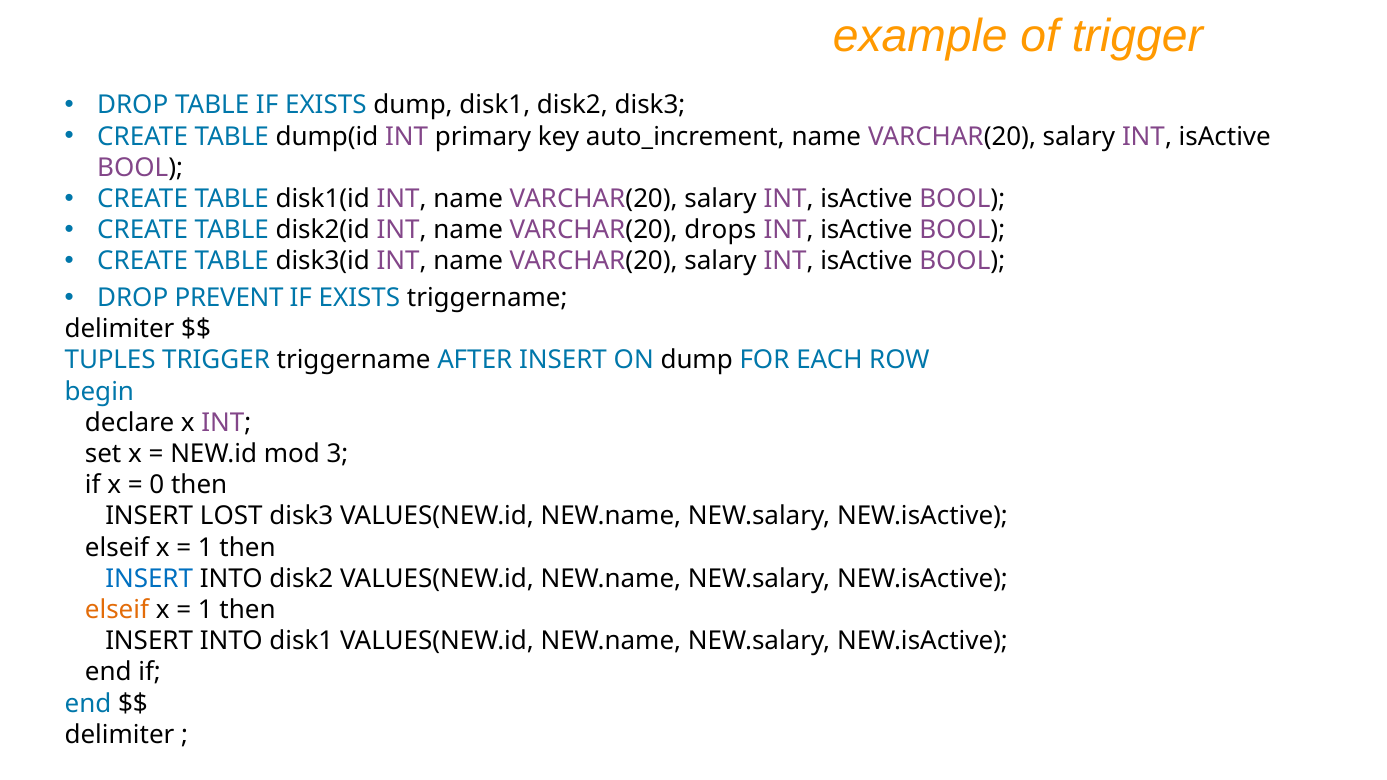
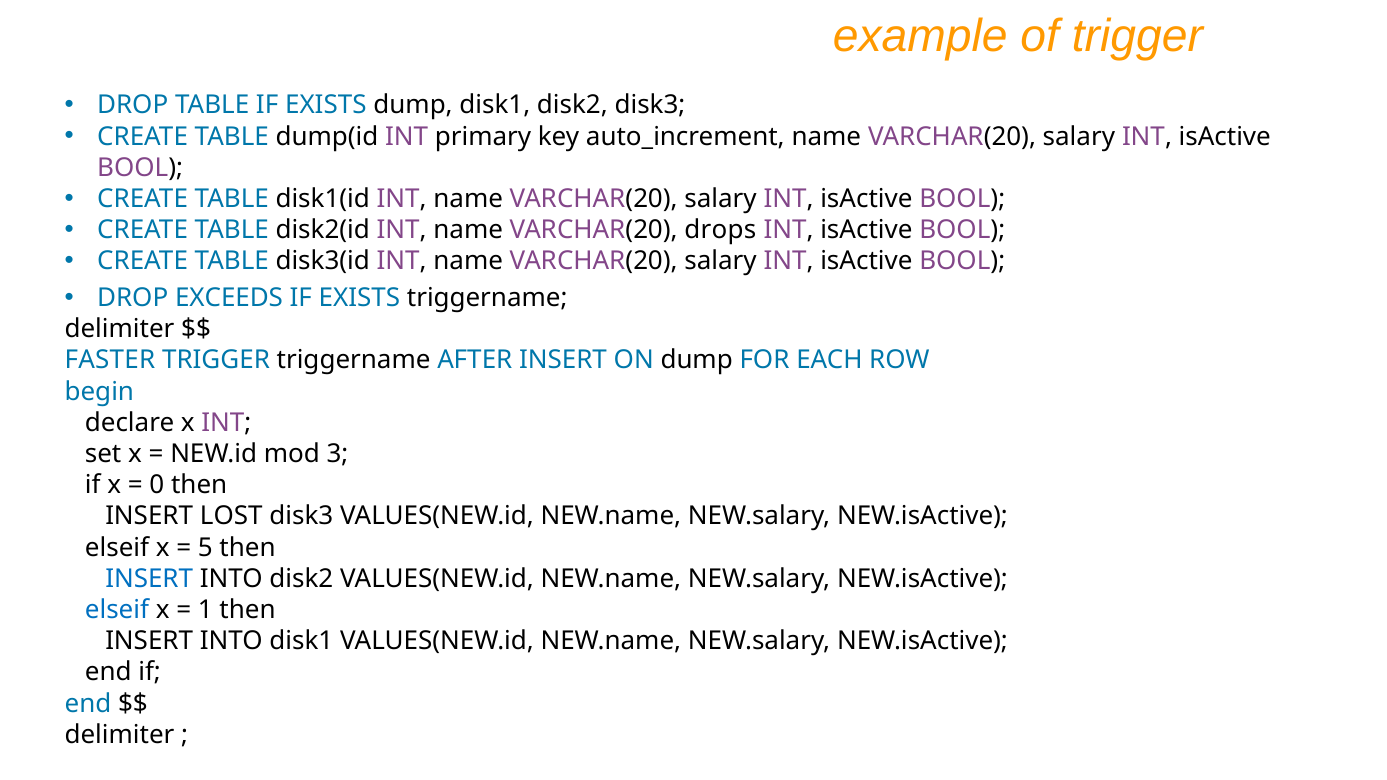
PREVENT: PREVENT -> EXCEEDS
TUPLES: TUPLES -> FASTER
1 at (205, 548): 1 -> 5
elseif at (117, 610) colour: orange -> blue
